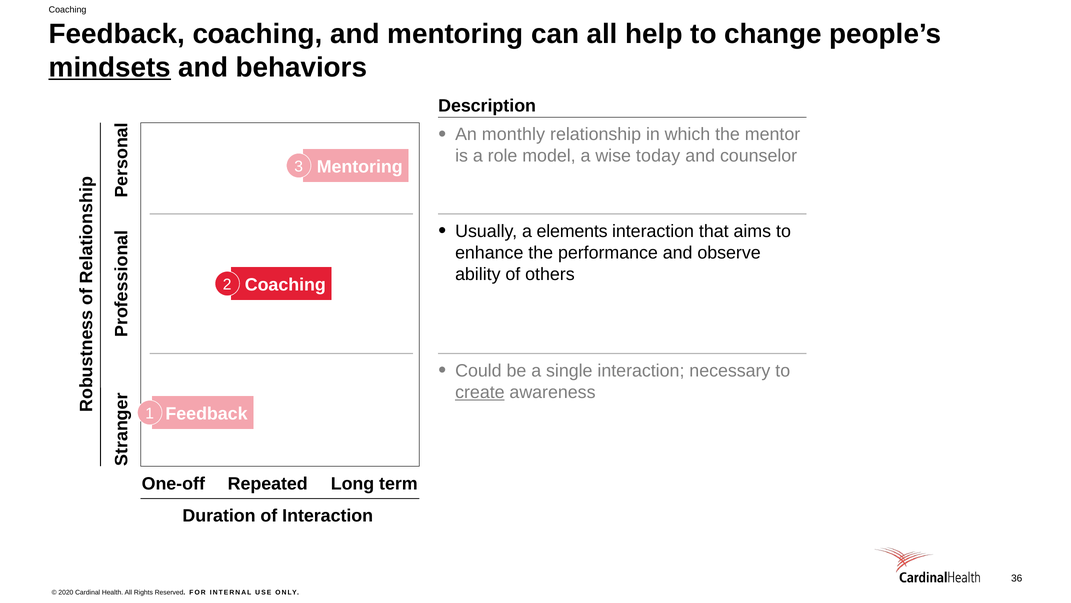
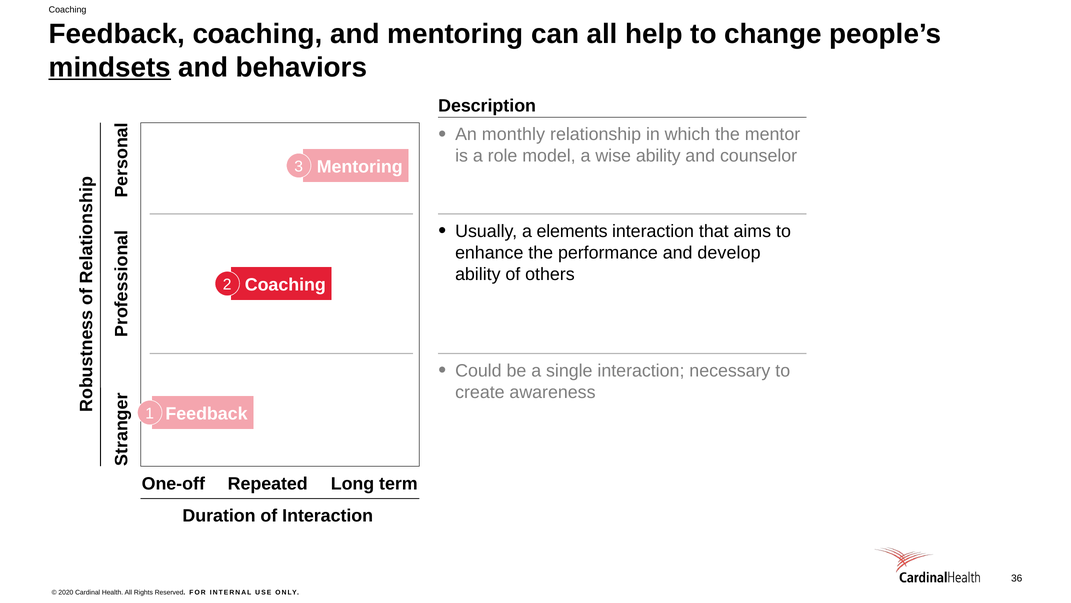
wise today: today -> ability
observe: observe -> develop
create underline: present -> none
